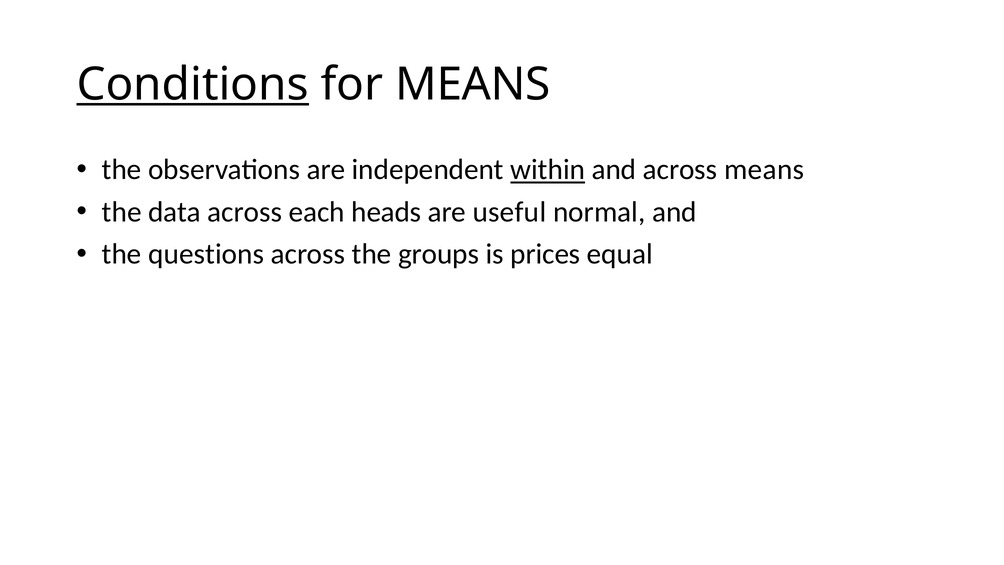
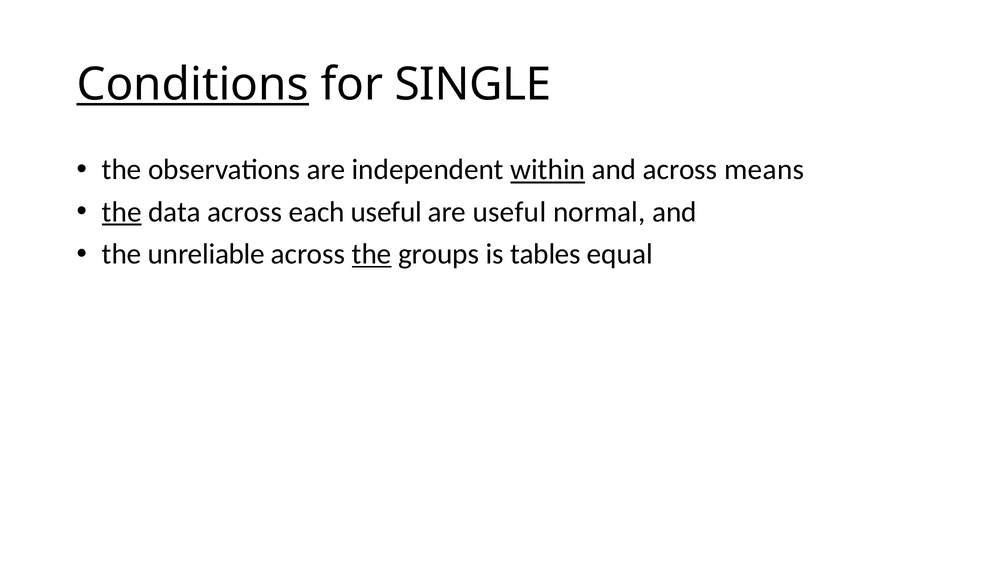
for MEANS: MEANS -> SINGLE
the at (122, 212) underline: none -> present
each heads: heads -> useful
questions: questions -> unreliable
the at (372, 254) underline: none -> present
prices: prices -> tables
